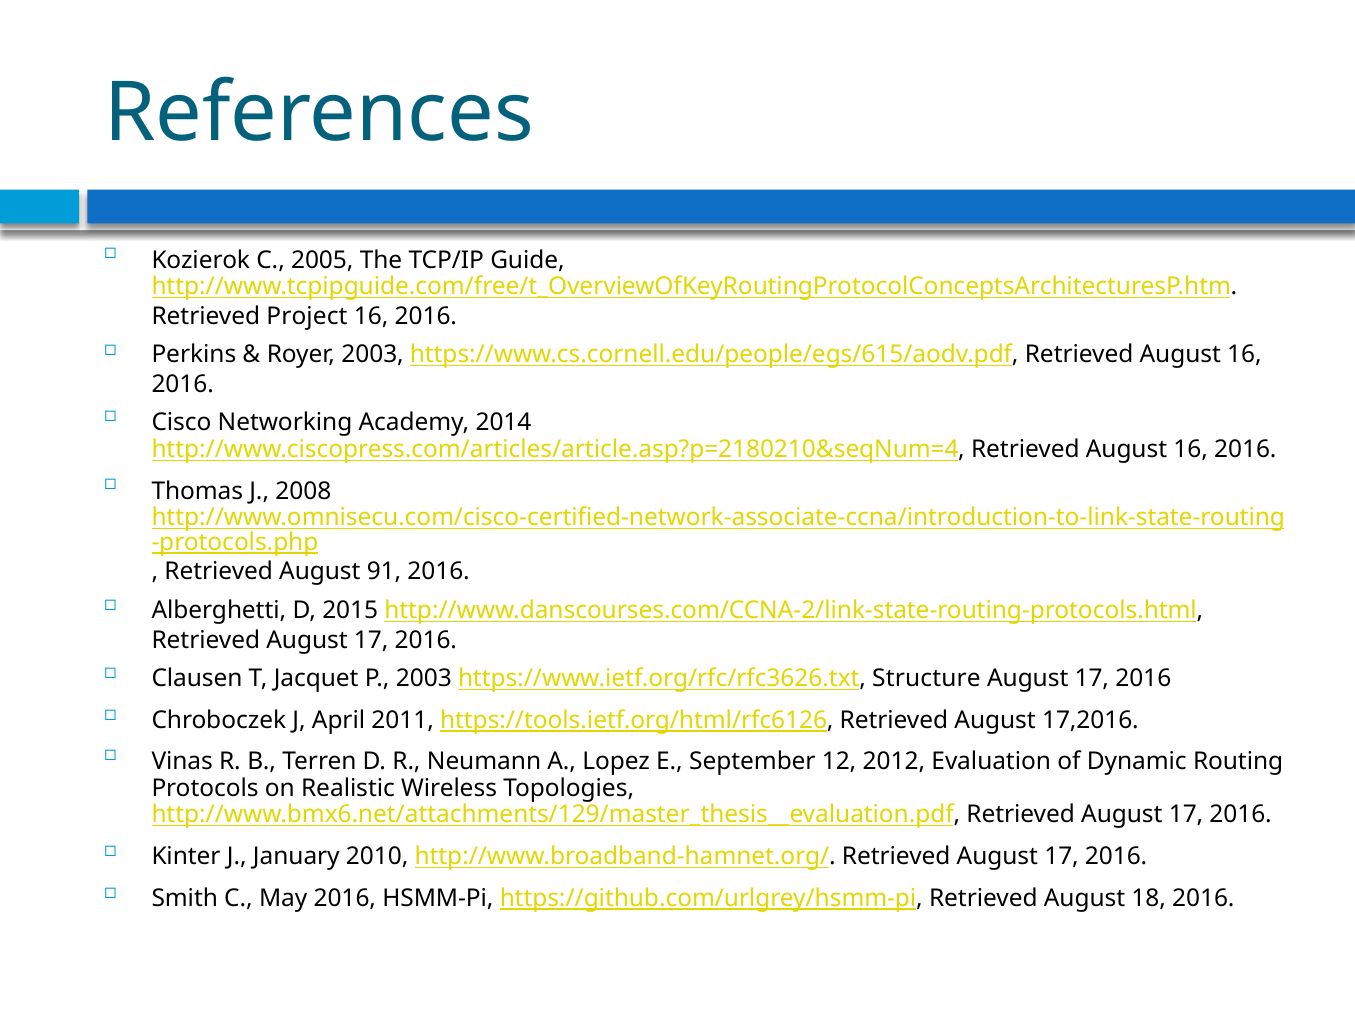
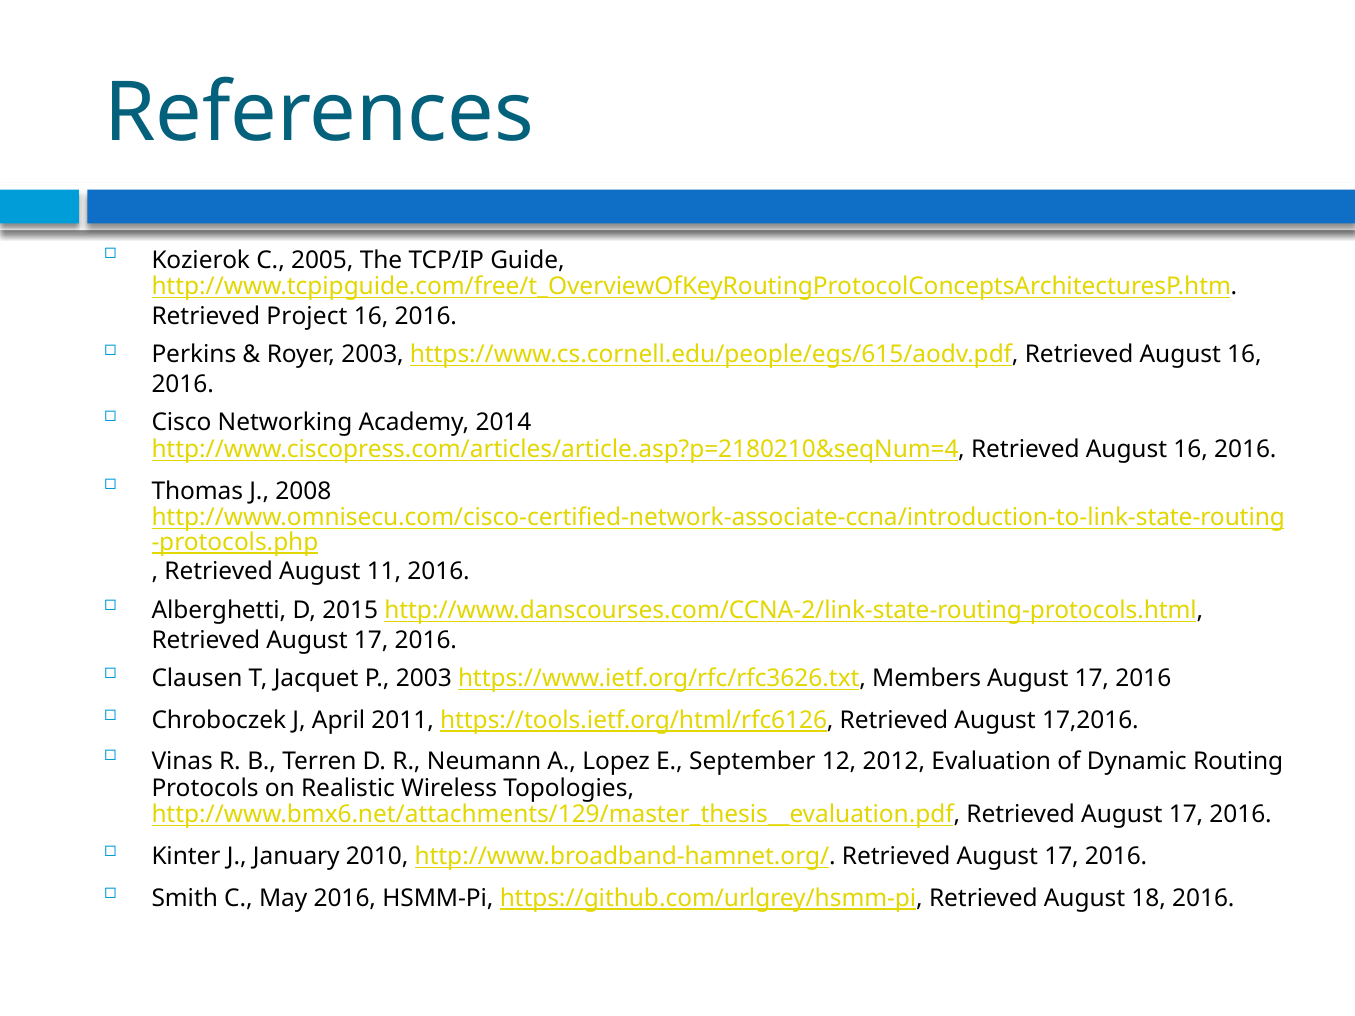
91: 91 -> 11
Structure: Structure -> Members
